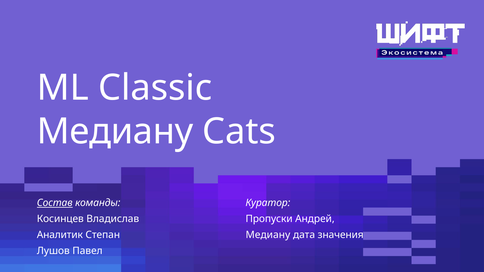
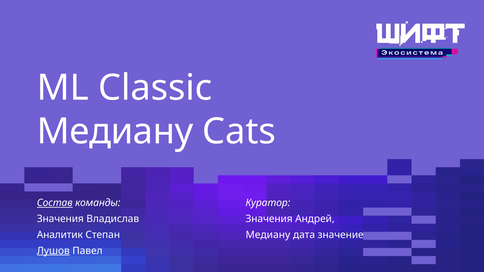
Косинцев at (60, 219): Косинцев -> Значения
Пропуски at (269, 219): Пропуски -> Значения
значения: значения -> значение
Лушов underline: none -> present
